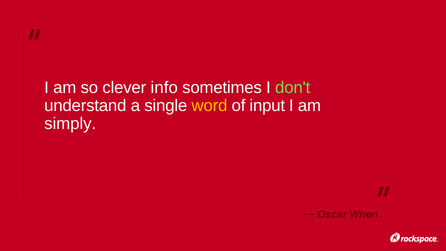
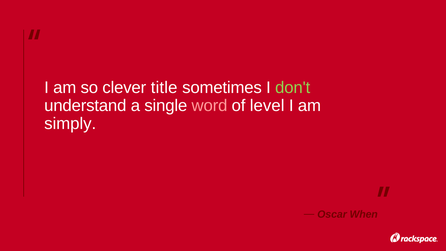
info: info -> title
word colour: yellow -> pink
input: input -> level
